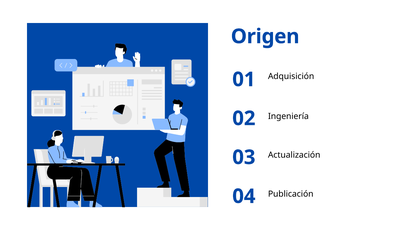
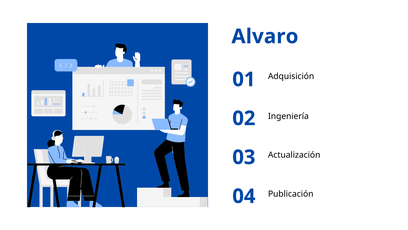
Origen: Origen -> Alvaro
